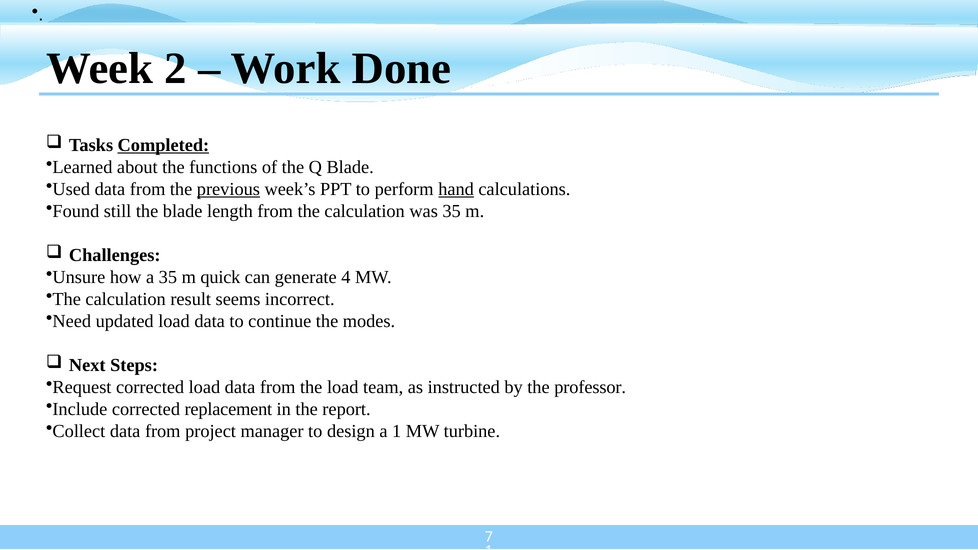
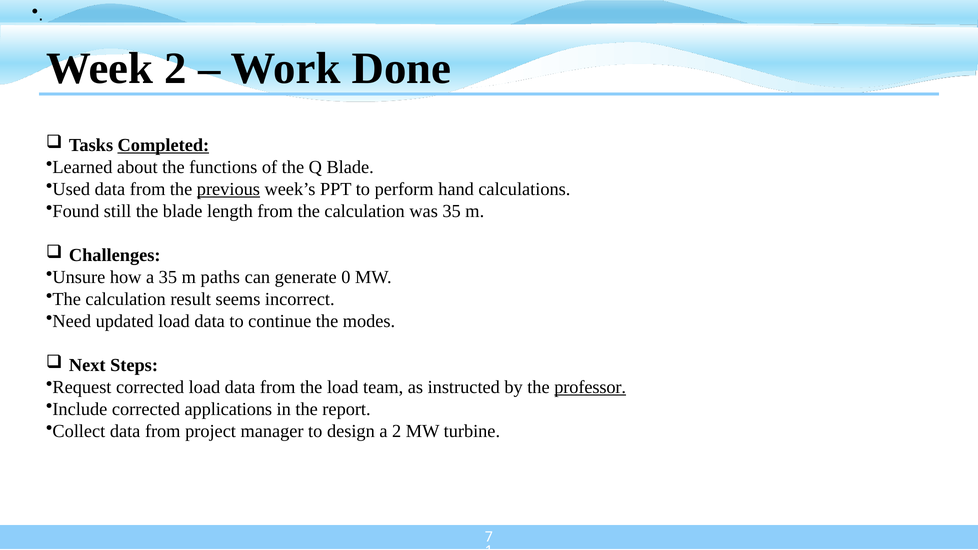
hand underline: present -> none
quick: quick -> paths
4: 4 -> 0
professor underline: none -> present
replacement: replacement -> applications
a 1: 1 -> 2
